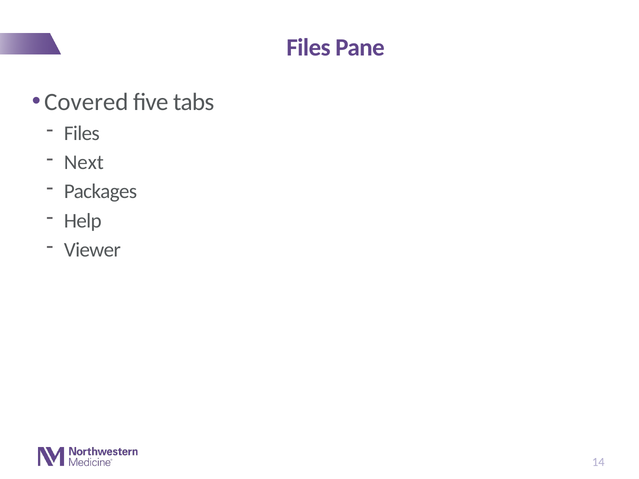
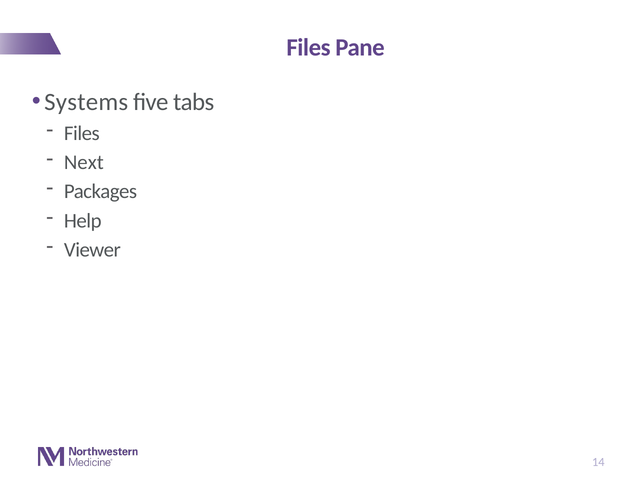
Covered: Covered -> Systems
